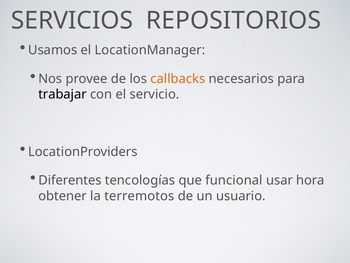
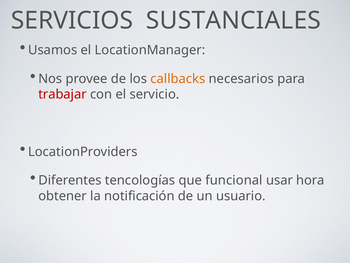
REPOSITORIOS: REPOSITORIOS -> SUSTANCIALES
trabajar colour: black -> red
terremotos: terremotos -> notificación
